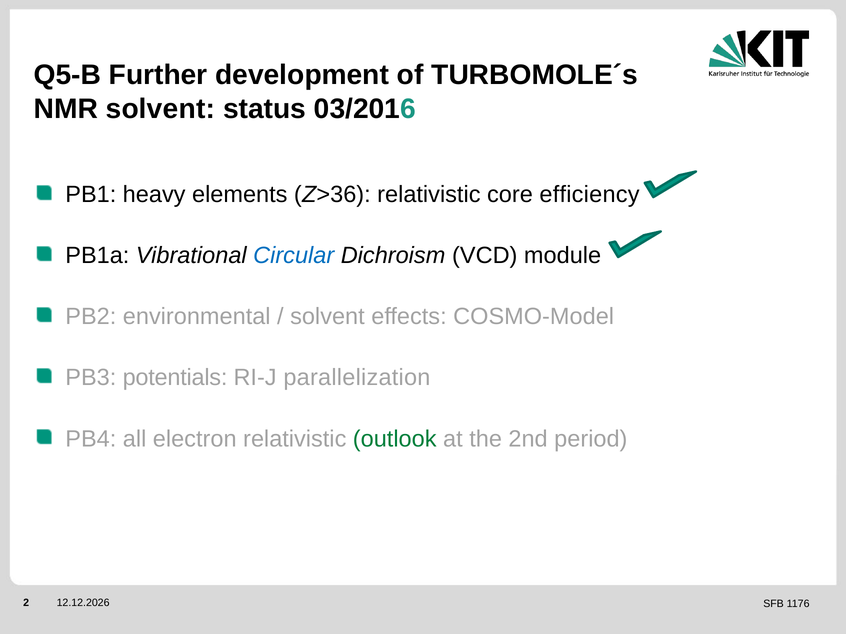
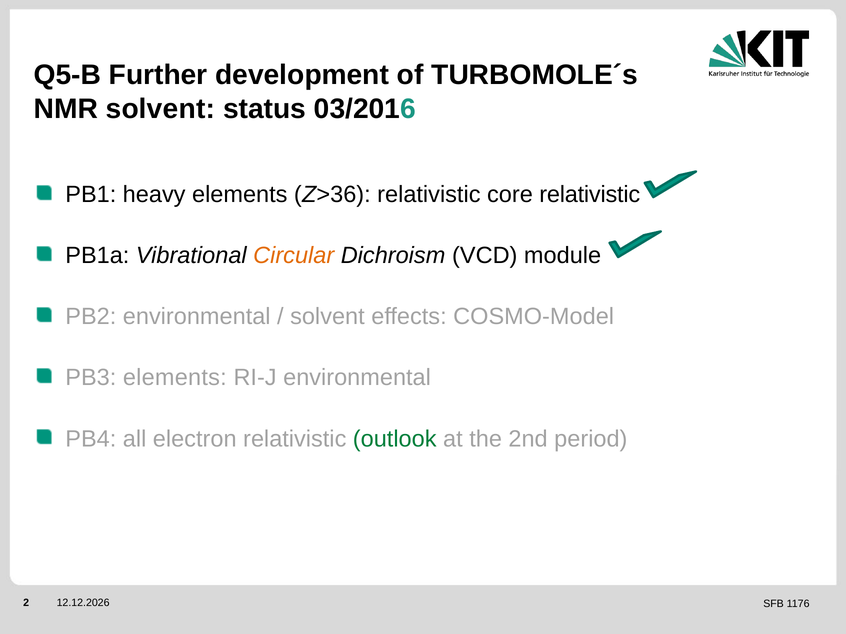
core efficiency: efficiency -> relativistic
Circular colour: blue -> orange
PB3 potentials: potentials -> elements
RI-J parallelization: parallelization -> environmental
